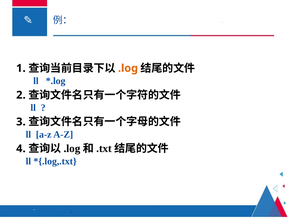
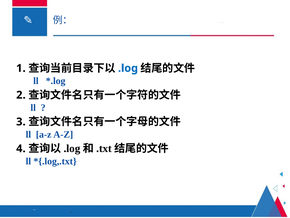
.log colour: orange -> blue
